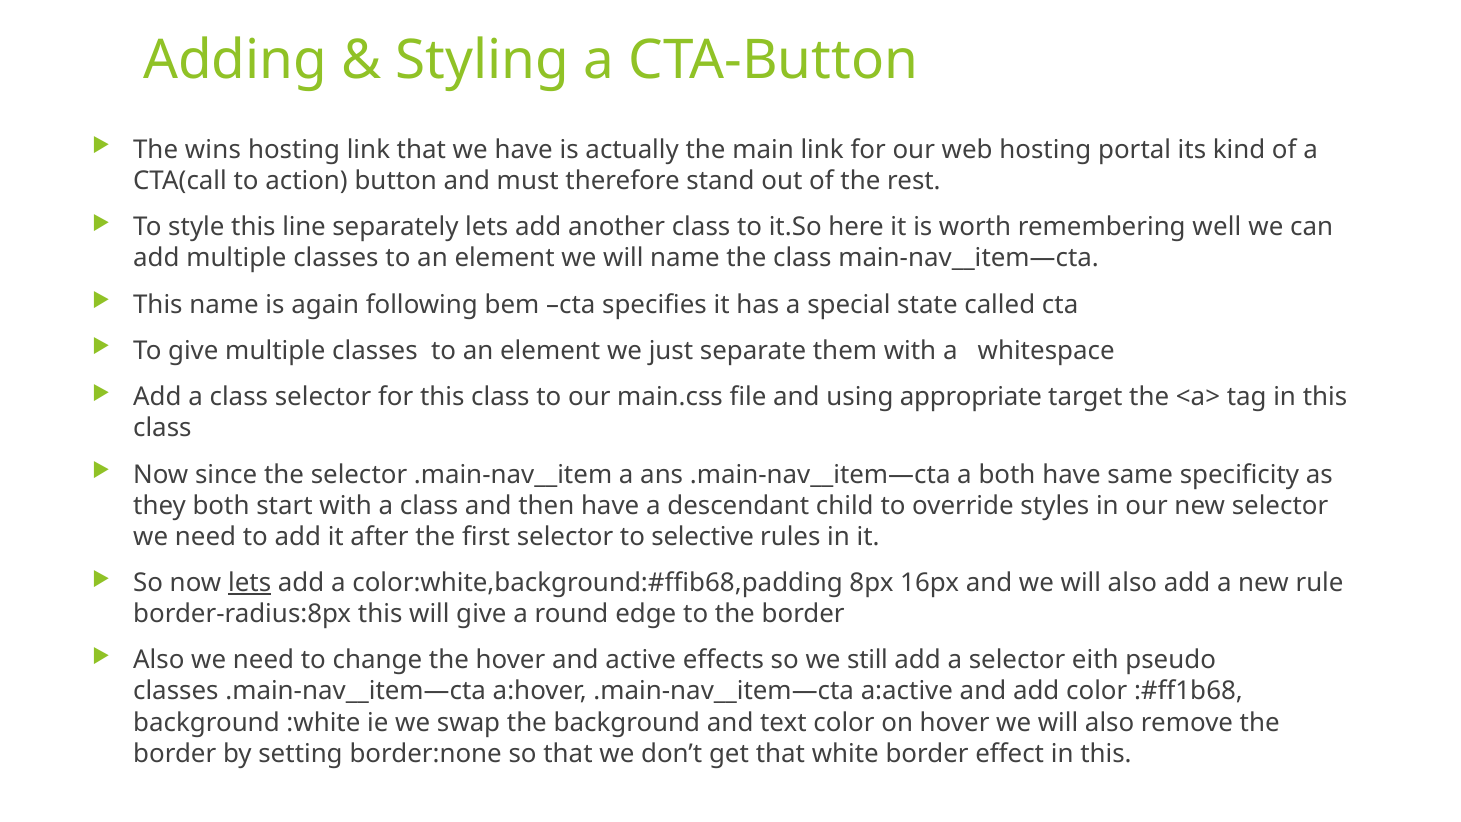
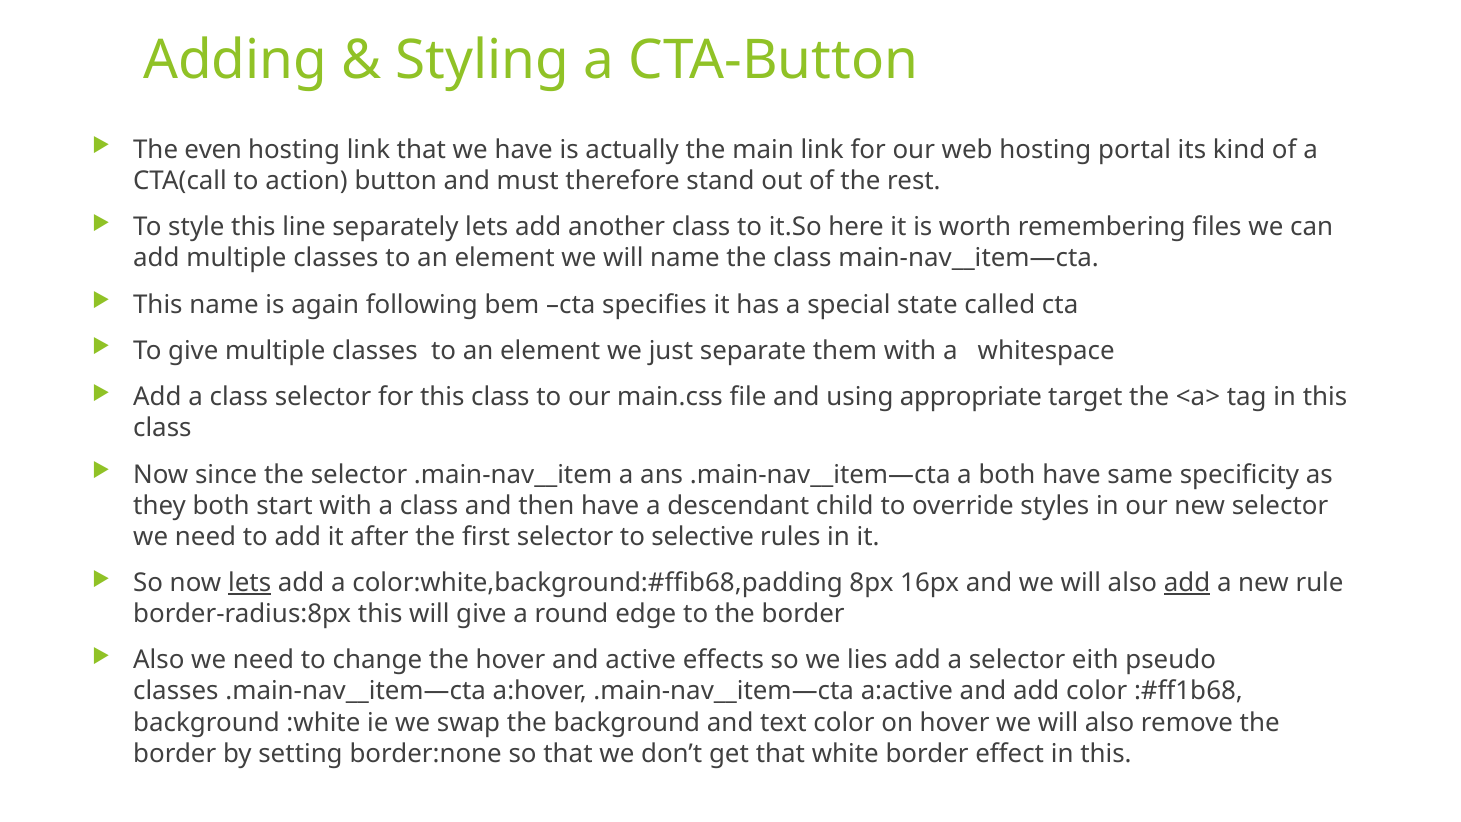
wins: wins -> even
well: well -> files
add at (1187, 583) underline: none -> present
still: still -> lies
